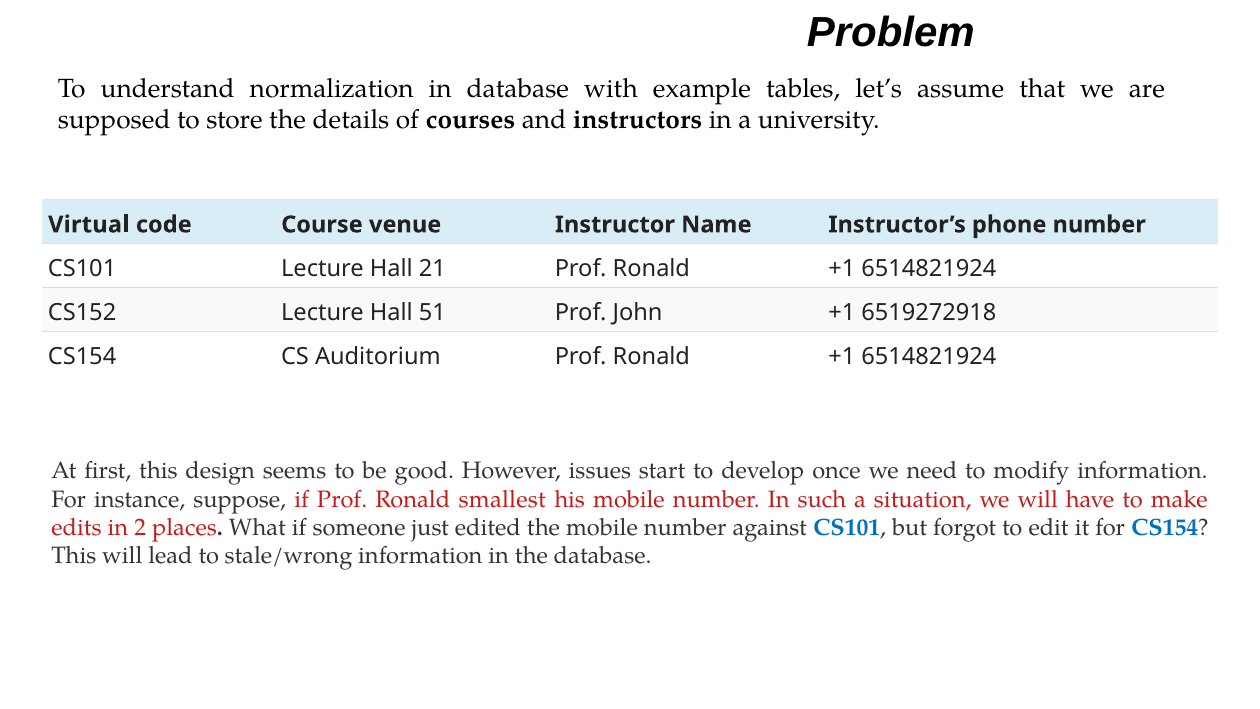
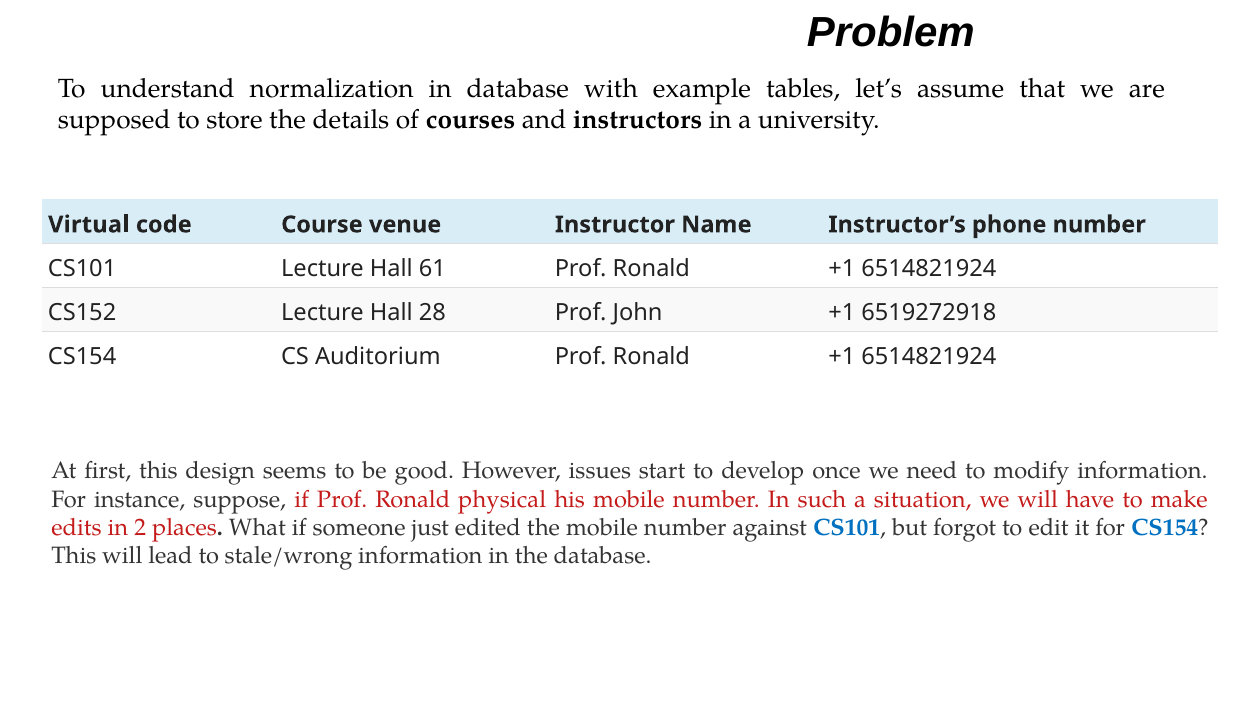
21: 21 -> 61
51: 51 -> 28
smallest: smallest -> physical
